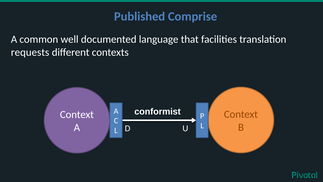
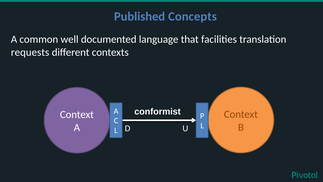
Comprise: Comprise -> Concepts
